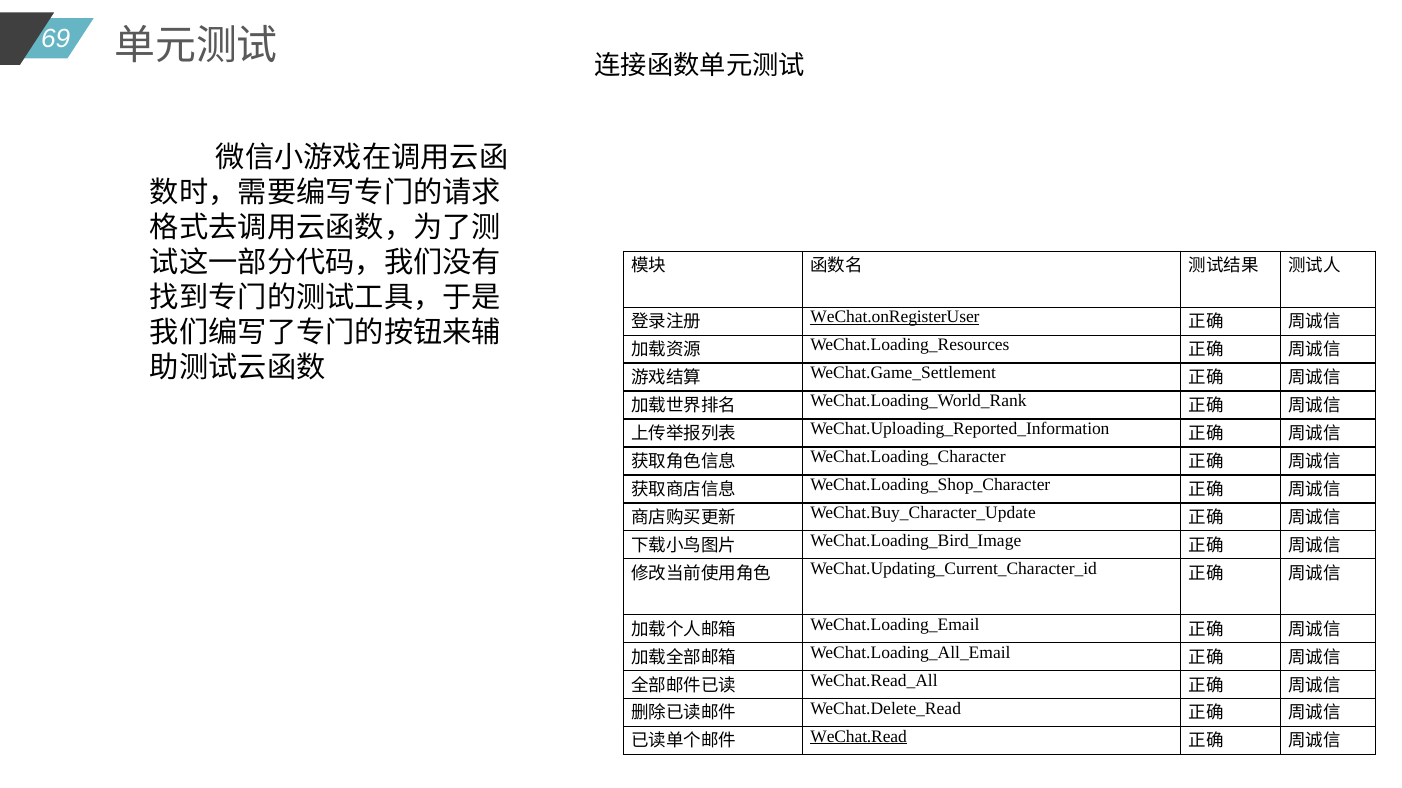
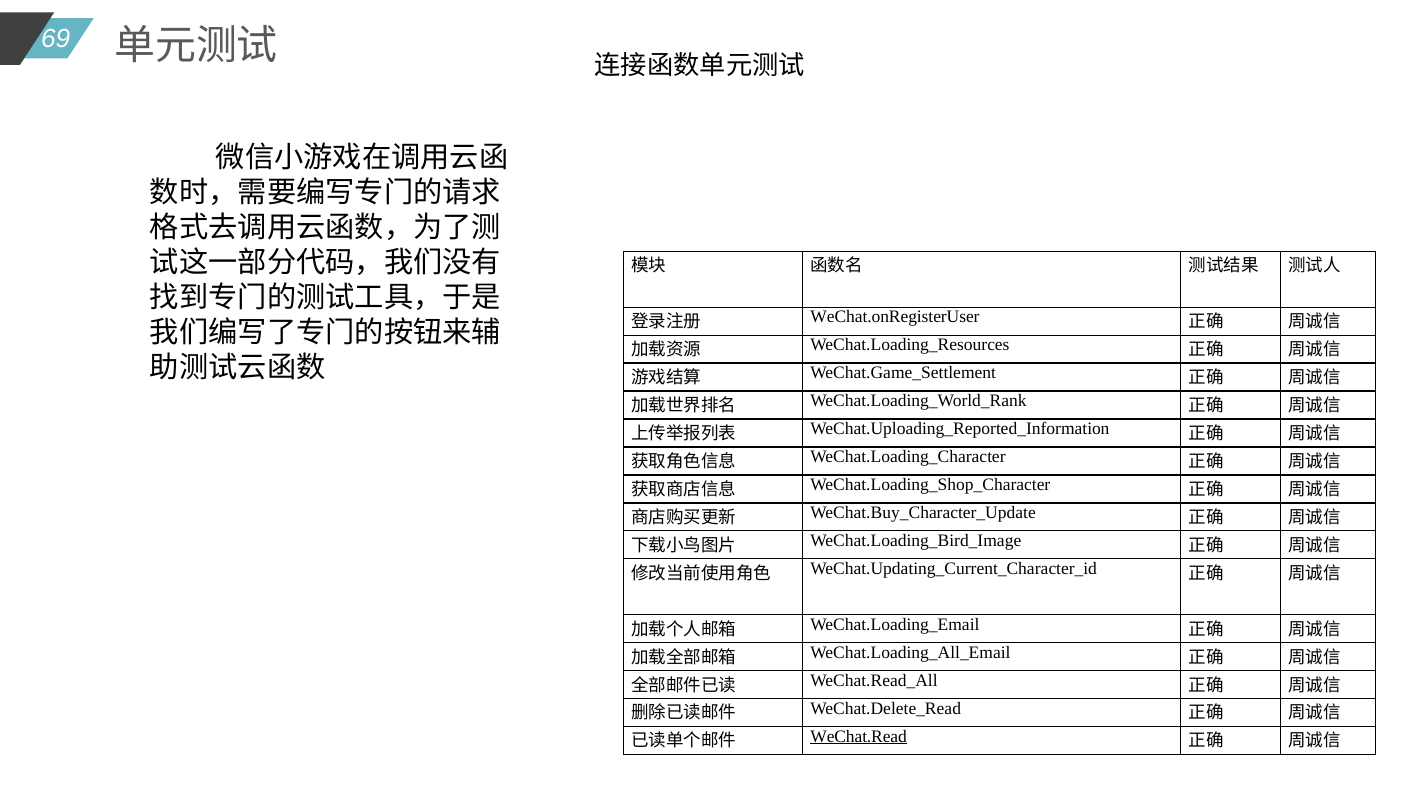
WeChat.onRegisterUser underline: present -> none
